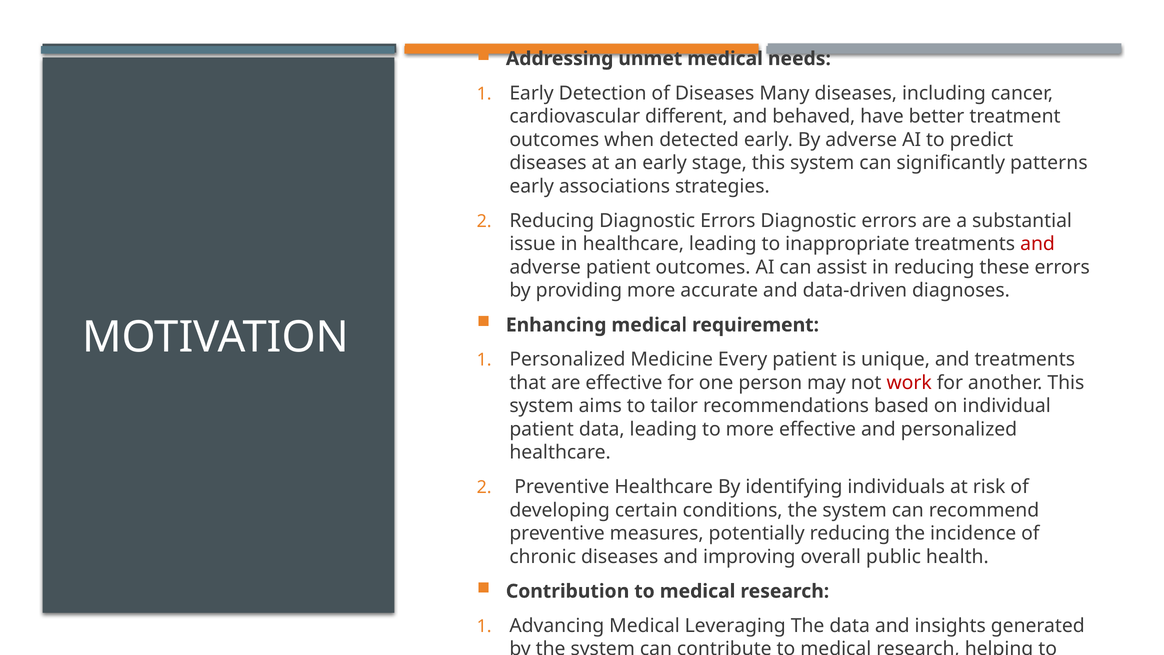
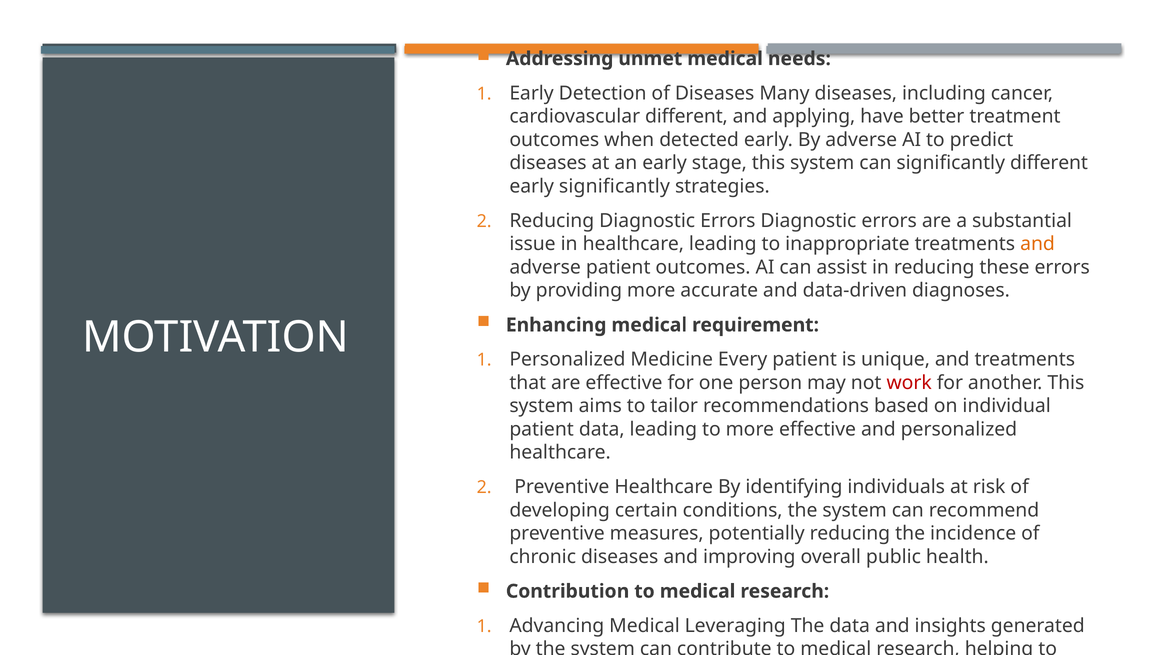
behaved: behaved -> applying
significantly patterns: patterns -> different
early associations: associations -> significantly
and at (1038, 244) colour: red -> orange
